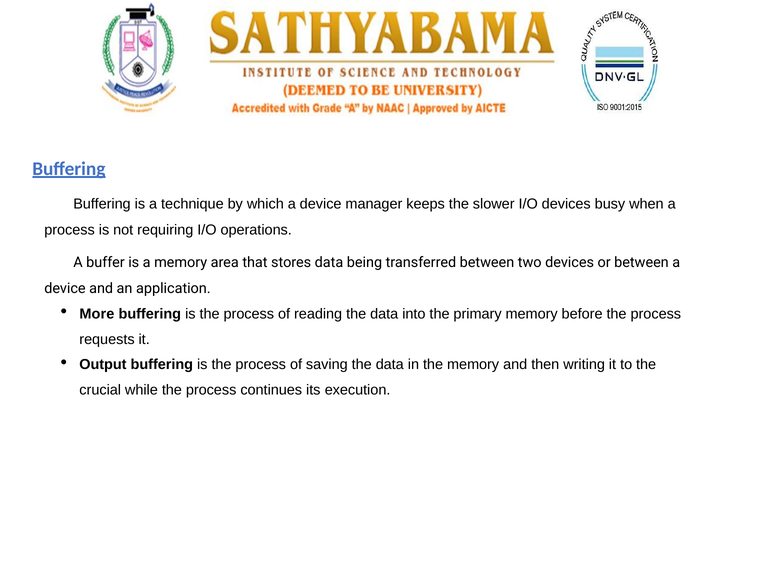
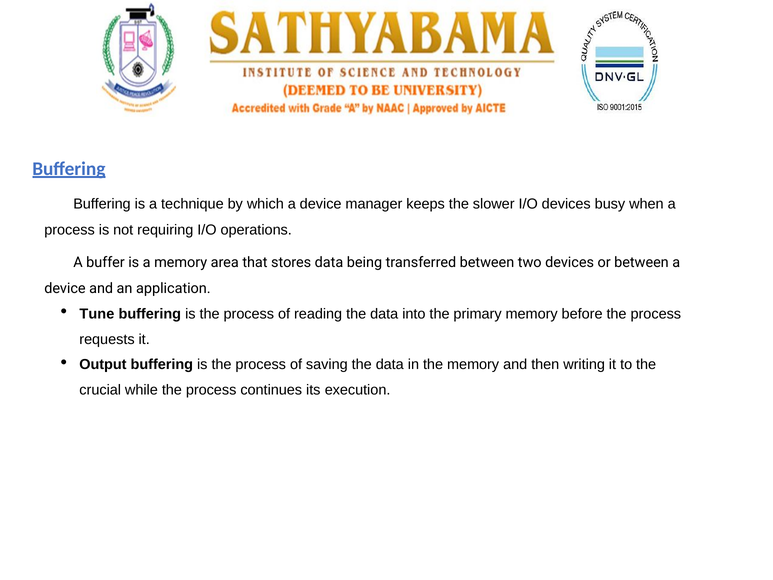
More: More -> Tune
